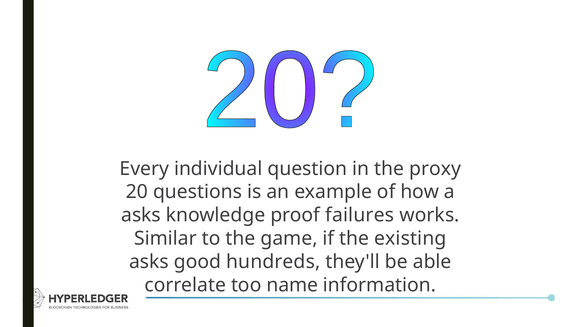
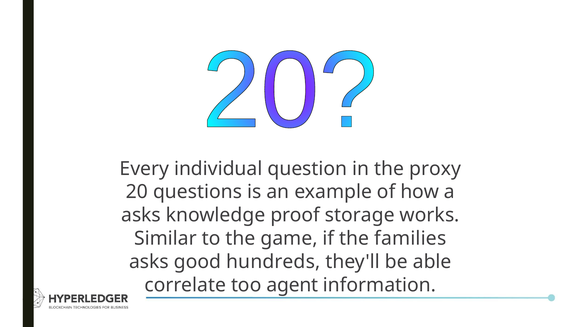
failures: failures -> storage
existing: existing -> families
name: name -> agent
